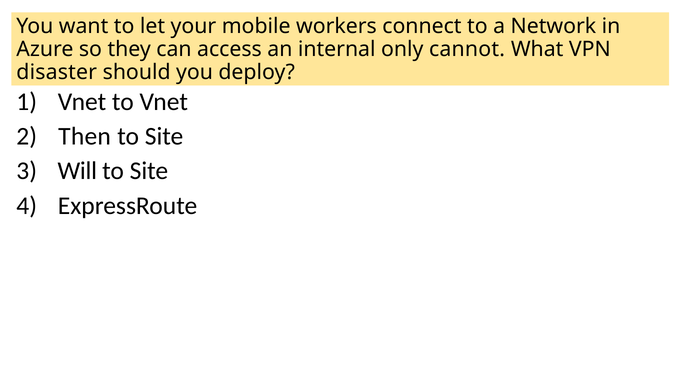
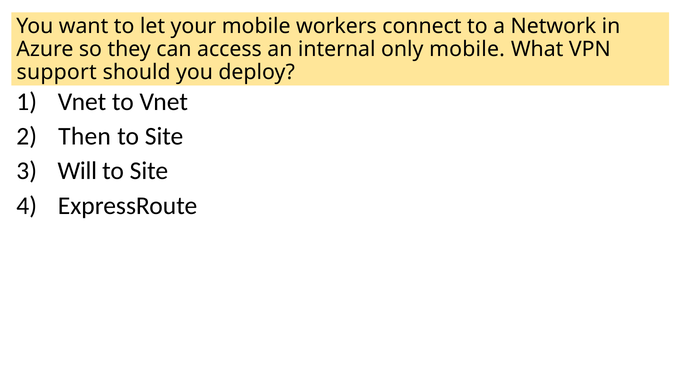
only cannot: cannot -> mobile
disaster: disaster -> support
